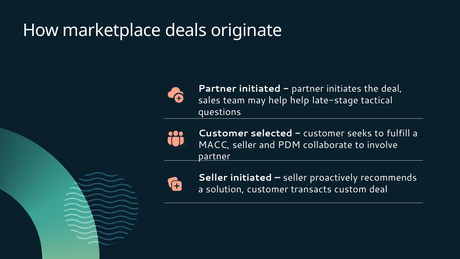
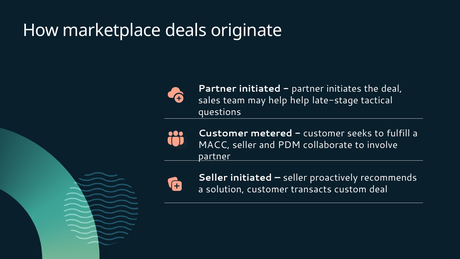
selected: selected -> metered
